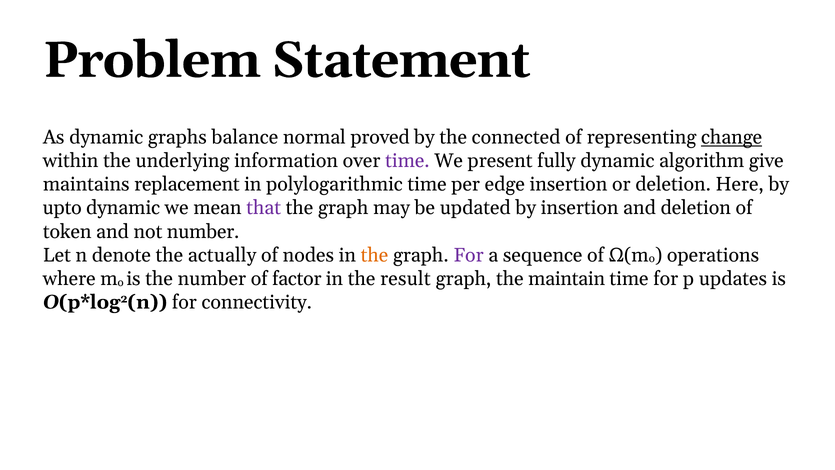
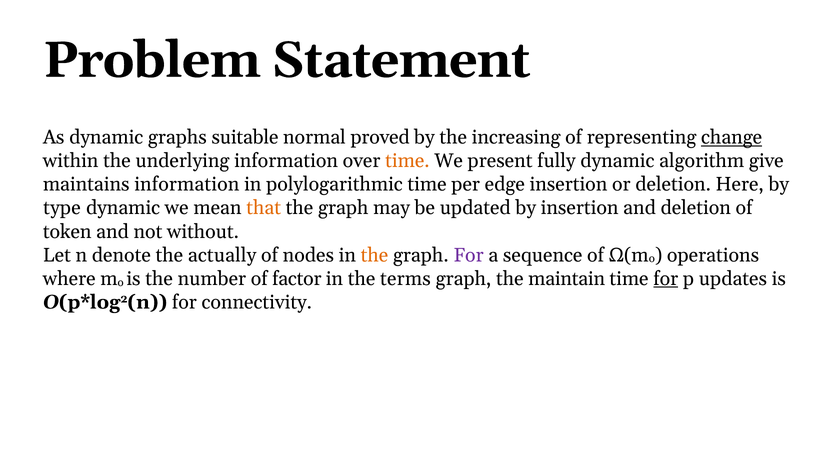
balance: balance -> suitable
connected: connected -> increasing
time at (407, 161) colour: purple -> orange
maintains replacement: replacement -> information
upto: upto -> type
that colour: purple -> orange
not number: number -> without
result: result -> terms
for at (666, 278) underline: none -> present
